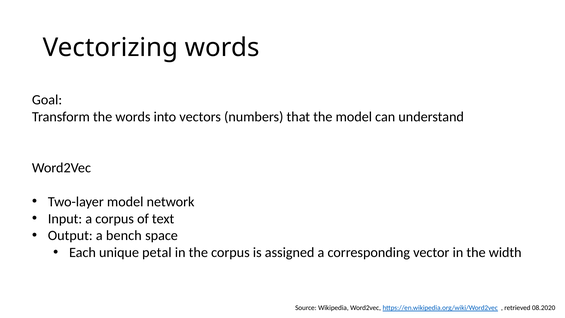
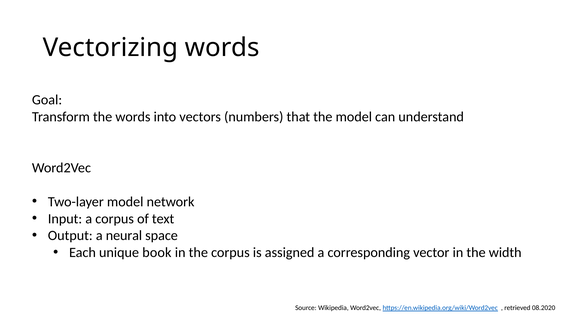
bench: bench -> neural
petal: petal -> book
